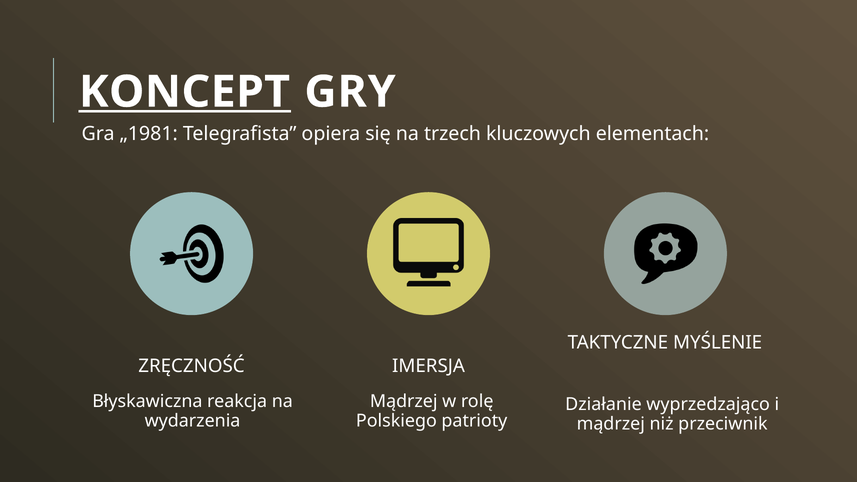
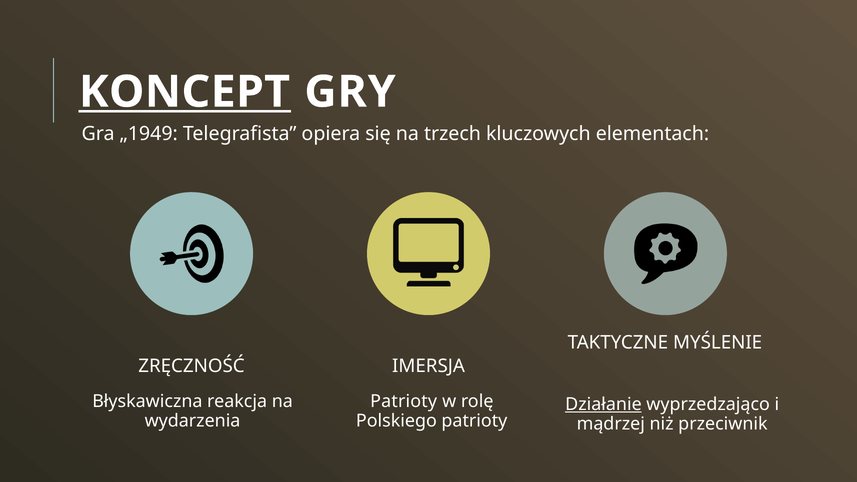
„1981: „1981 -> „1949
Mądrzej at (404, 401): Mądrzej -> Patrioty
Działanie underline: none -> present
